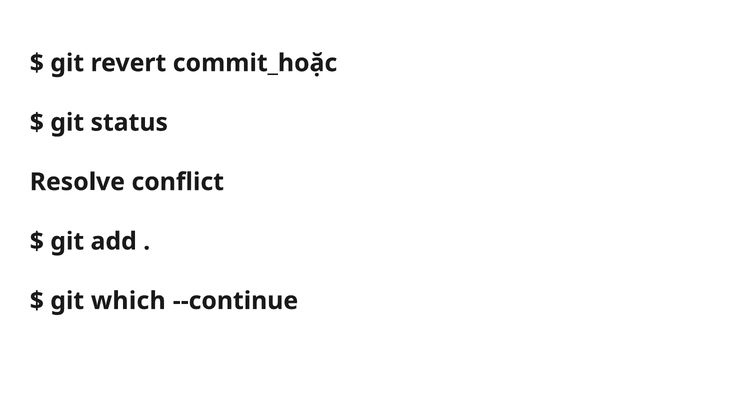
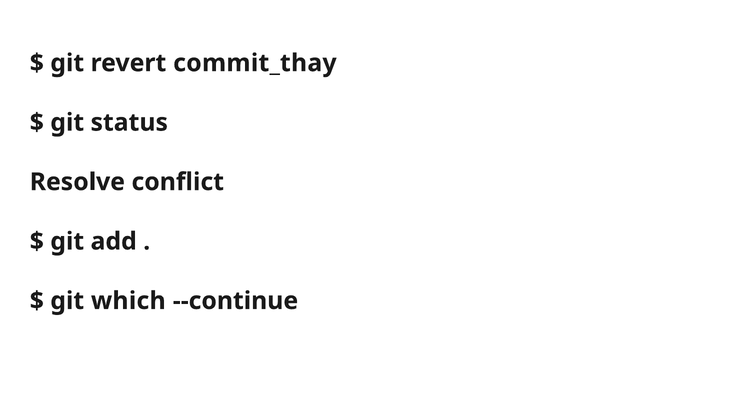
commit_hoặc: commit_hoặc -> commit_thay
